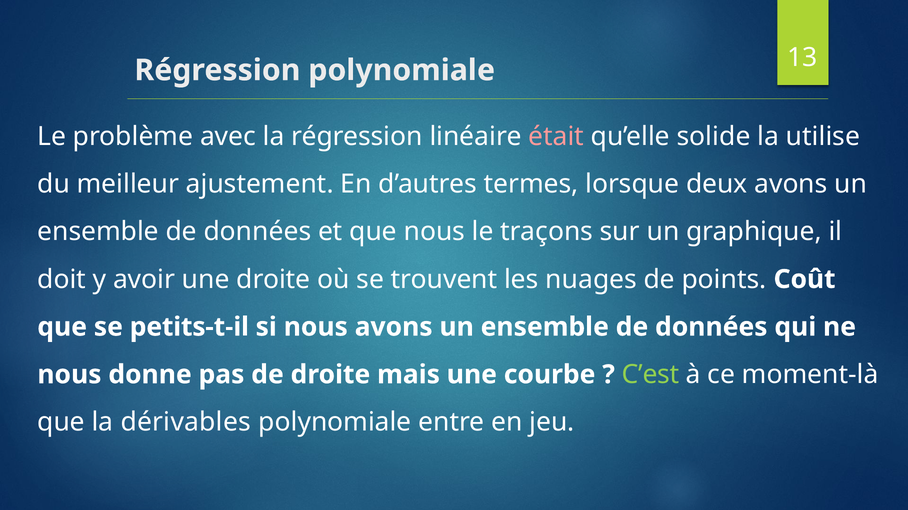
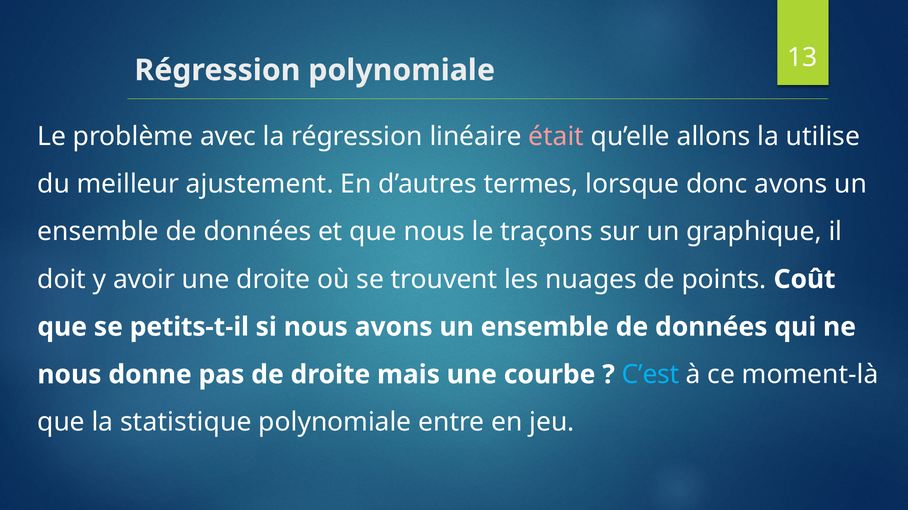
solide: solide -> allons
deux: deux -> donc
C’est colour: light green -> light blue
dérivables: dérivables -> statistique
